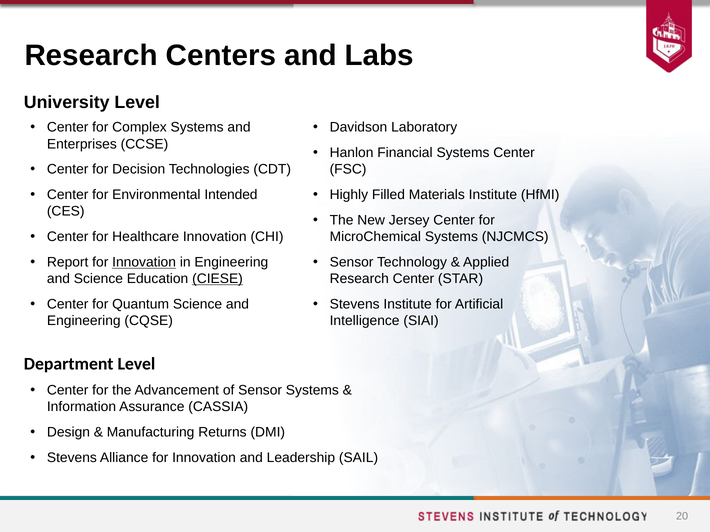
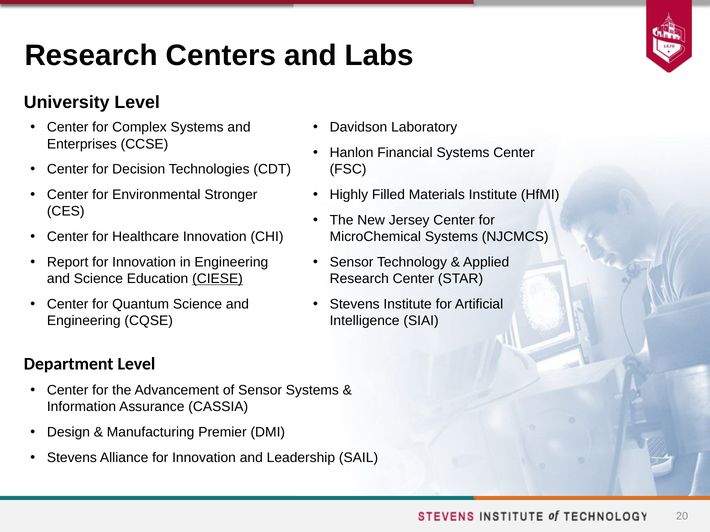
Intended: Intended -> Stronger
Innovation at (144, 263) underline: present -> none
Returns: Returns -> Premier
